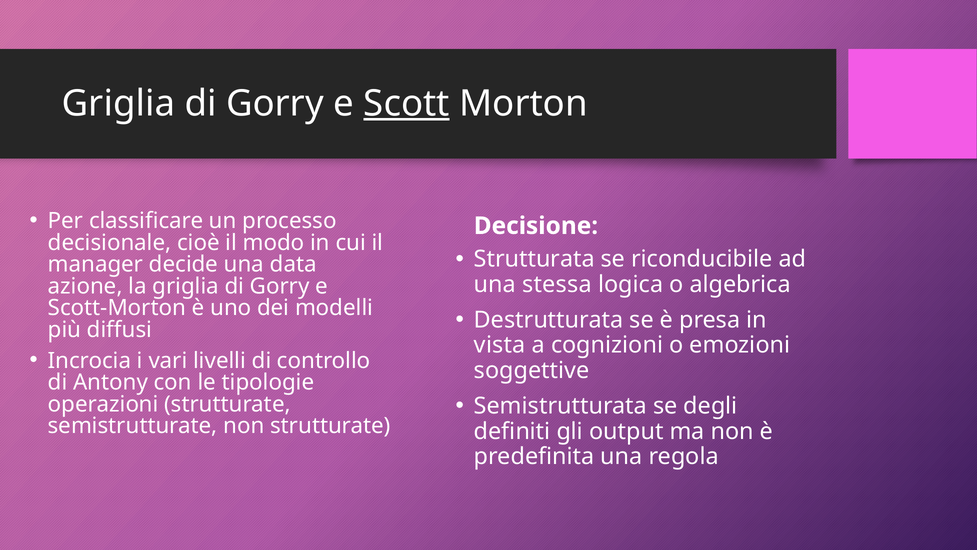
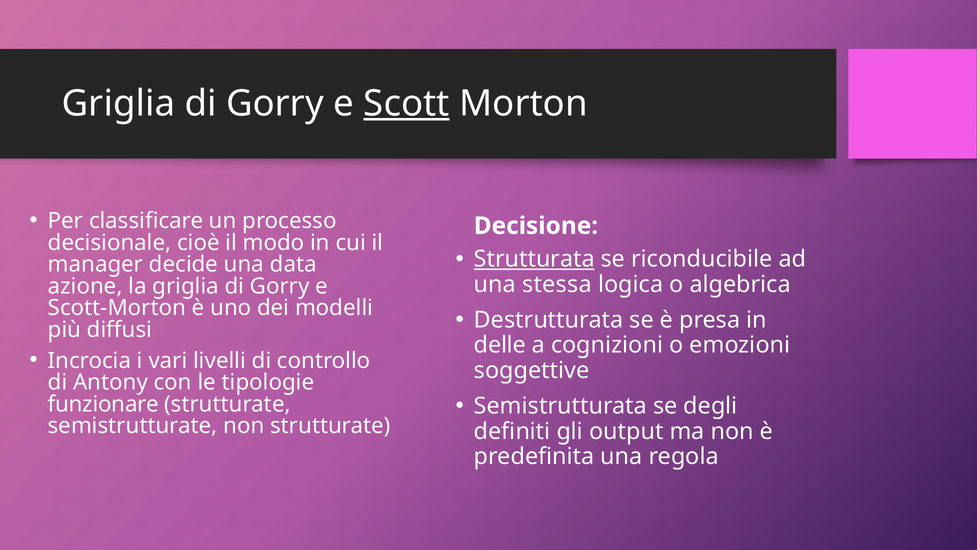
Strutturata underline: none -> present
vista: vista -> delle
operazioni: operazioni -> funzionare
